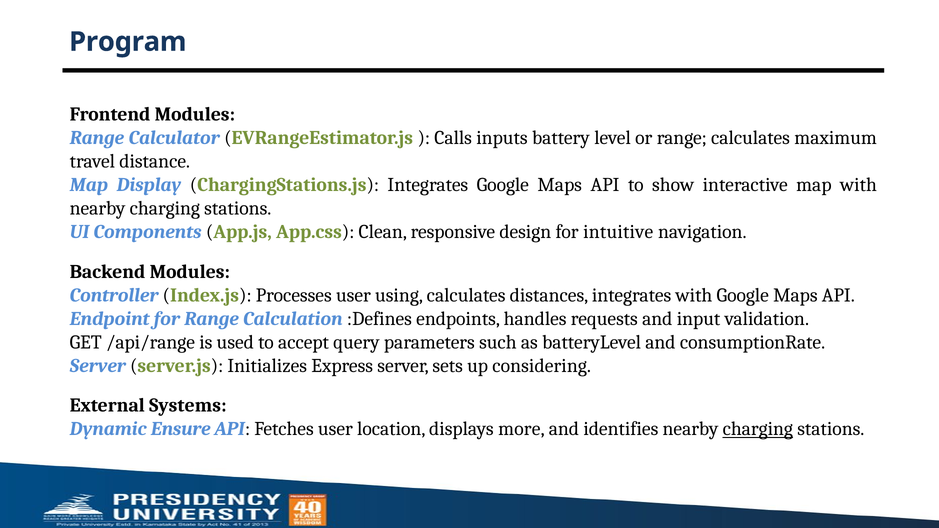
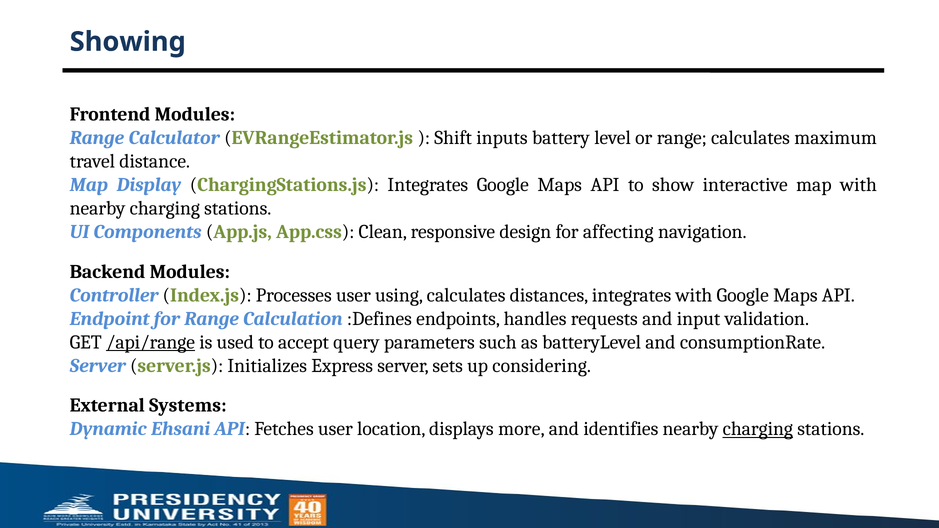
Program: Program -> Showing
Calls: Calls -> Shift
intuitive: intuitive -> affecting
/api/range underline: none -> present
Ensure: Ensure -> Ehsani
